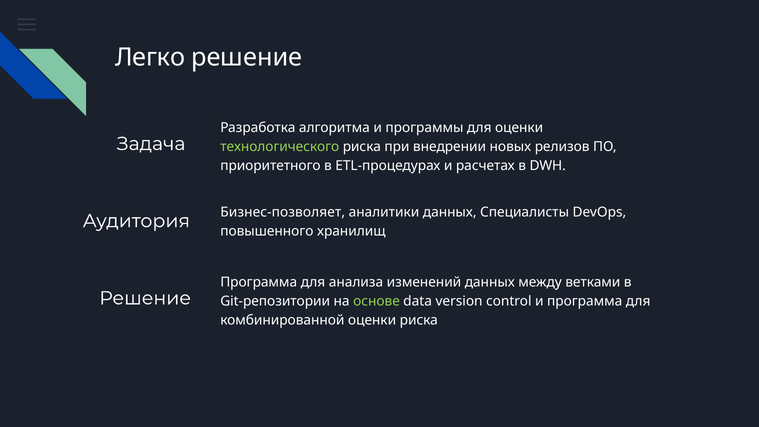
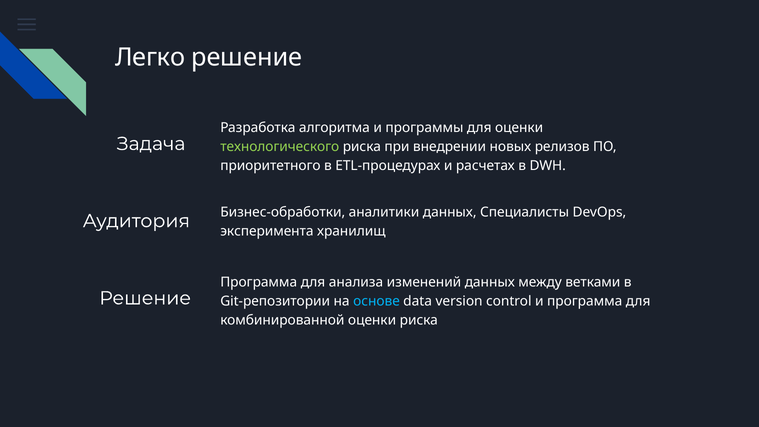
Бизнес-позволяет: Бизнес-позволяет -> Бизнес-обработки
повышенного: повышенного -> эксперимента
основе colour: light green -> light blue
